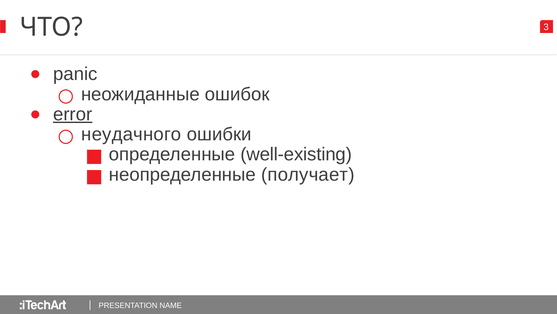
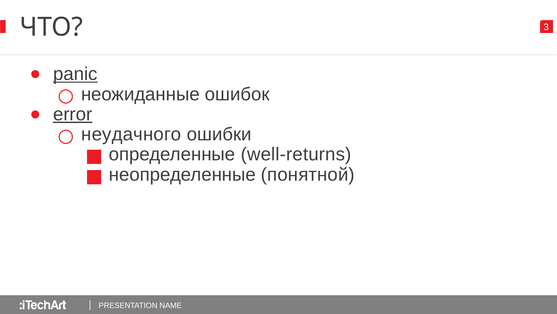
panic underline: none -> present
well-existing: well-existing -> well-returns
получает: получает -> понятной
